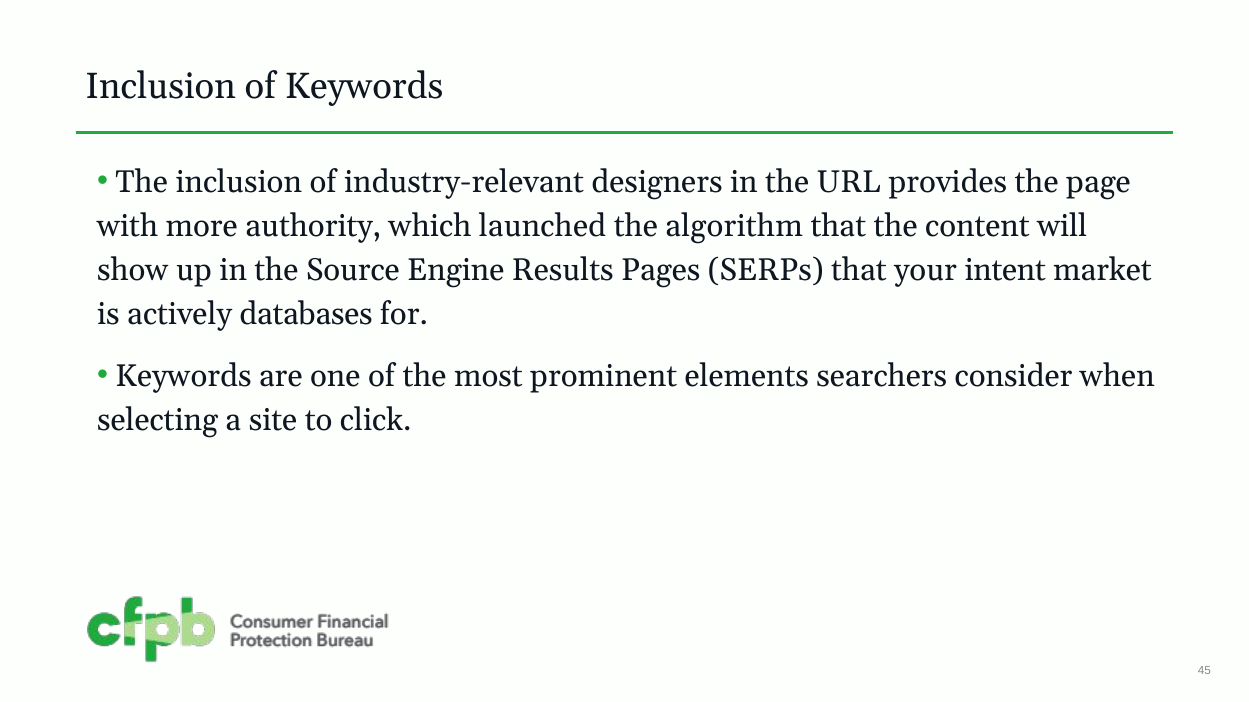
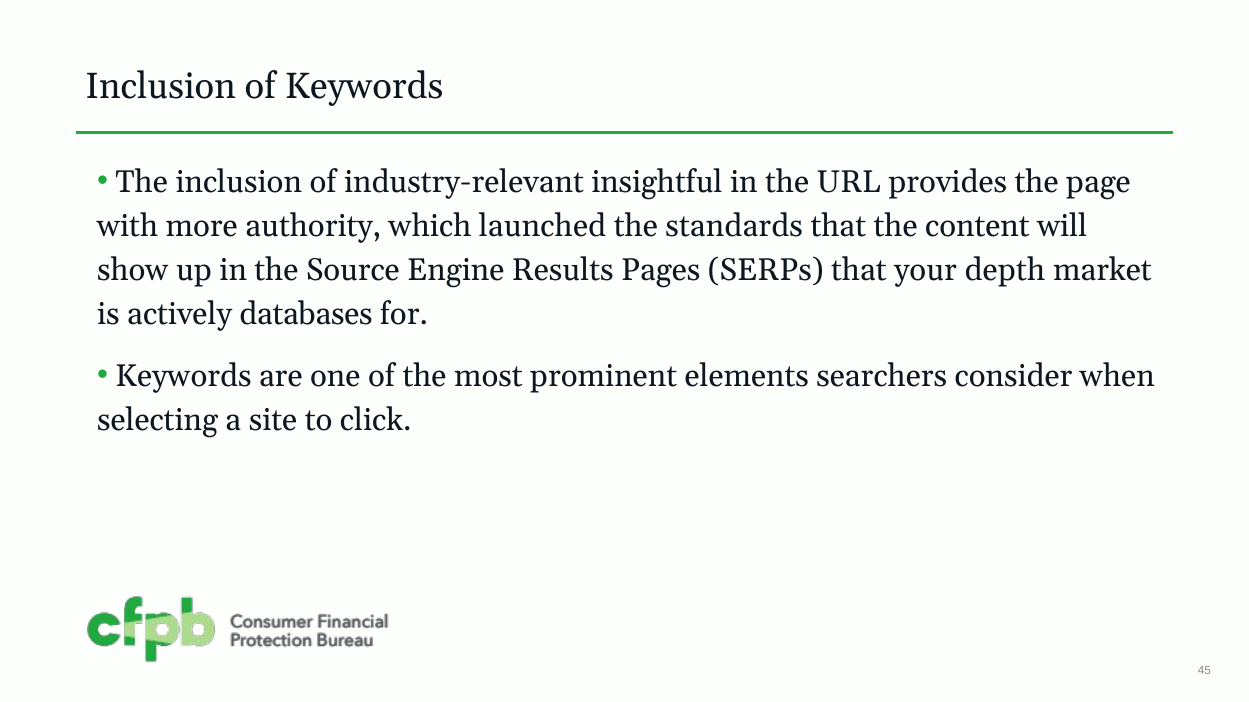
designers: designers -> insightful
algorithm: algorithm -> standards
intent: intent -> depth
